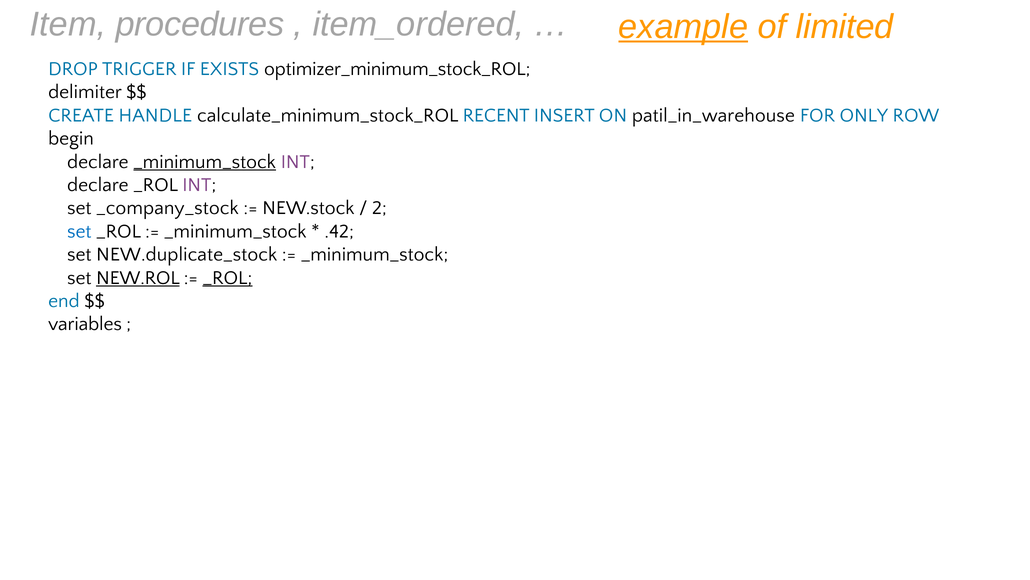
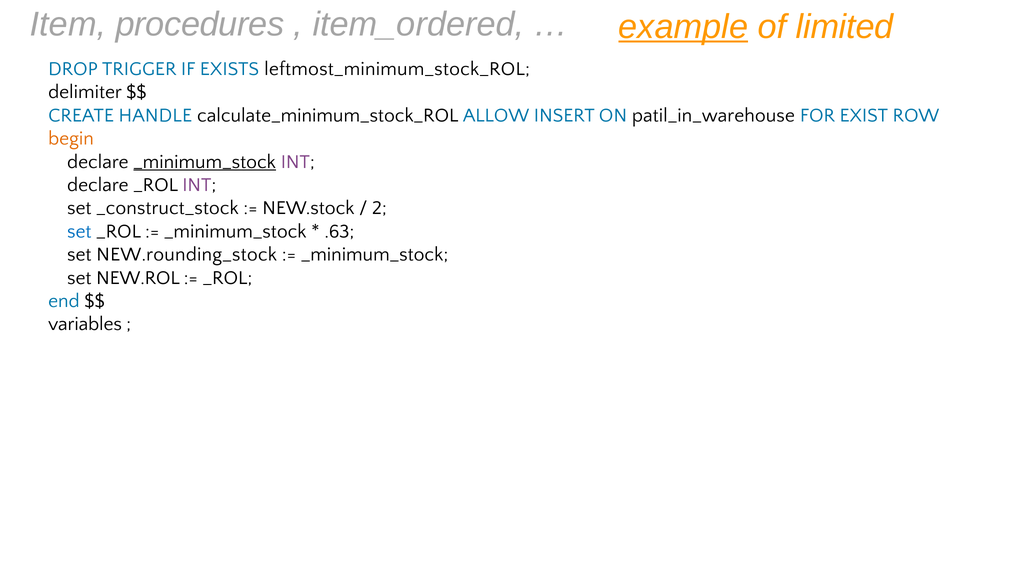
optimizer_minimum_stock_ROL: optimizer_minimum_stock_ROL -> leftmost_minimum_stock_ROL
RECENT: RECENT -> ALLOW
ONLY: ONLY -> EXIST
begin colour: black -> orange
_company_stock: _company_stock -> _construct_stock
.42: .42 -> .63
NEW.duplicate_stock: NEW.duplicate_stock -> NEW.rounding_stock
NEW.ROL underline: present -> none
_ROL at (228, 277) underline: present -> none
